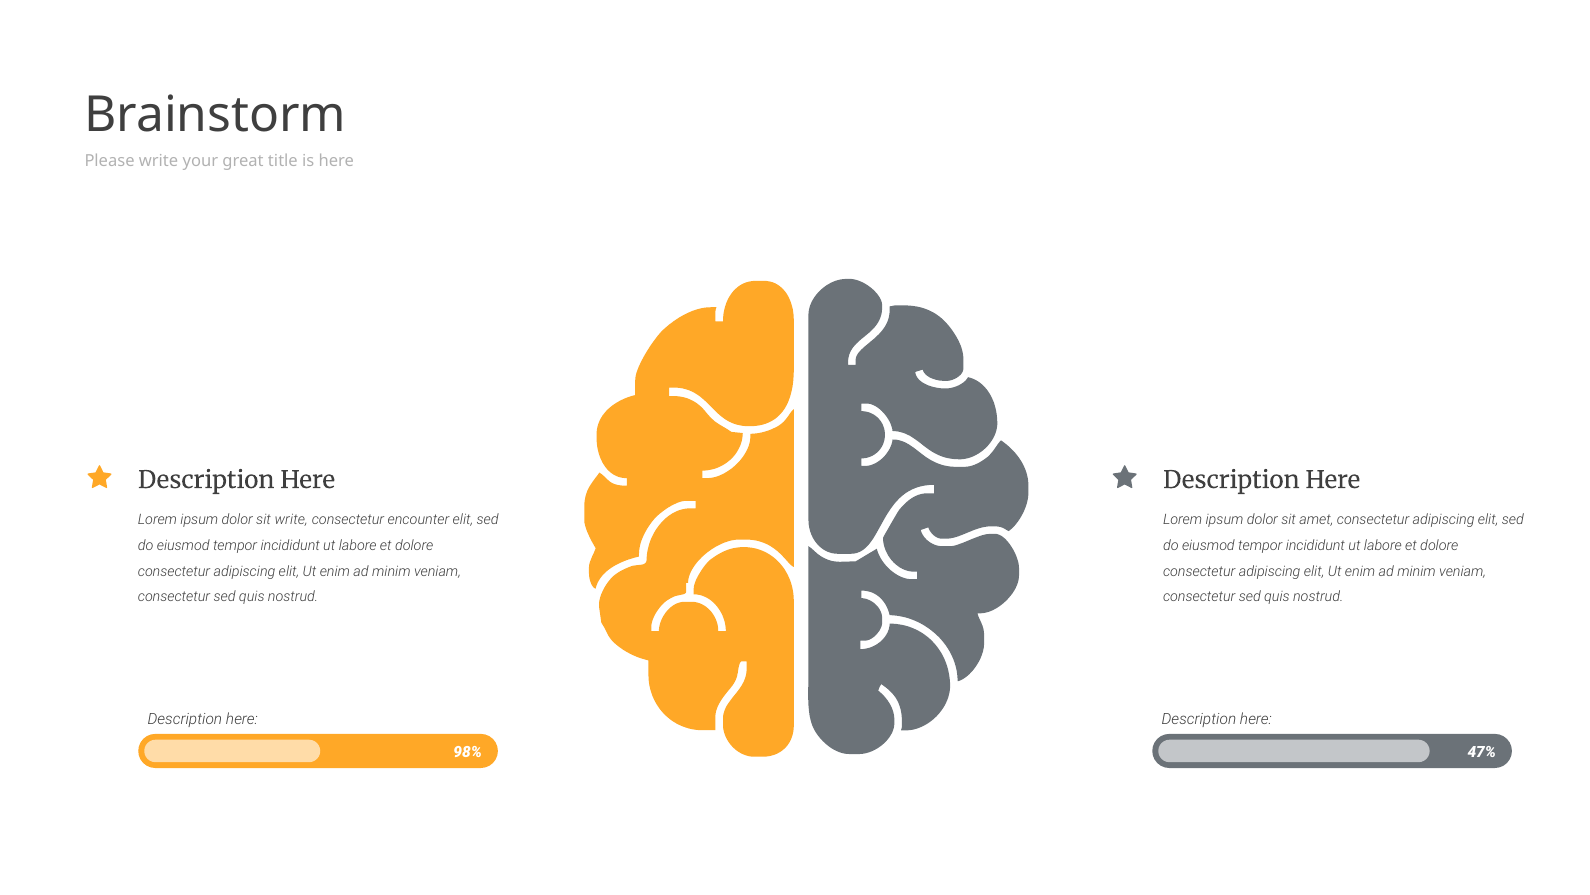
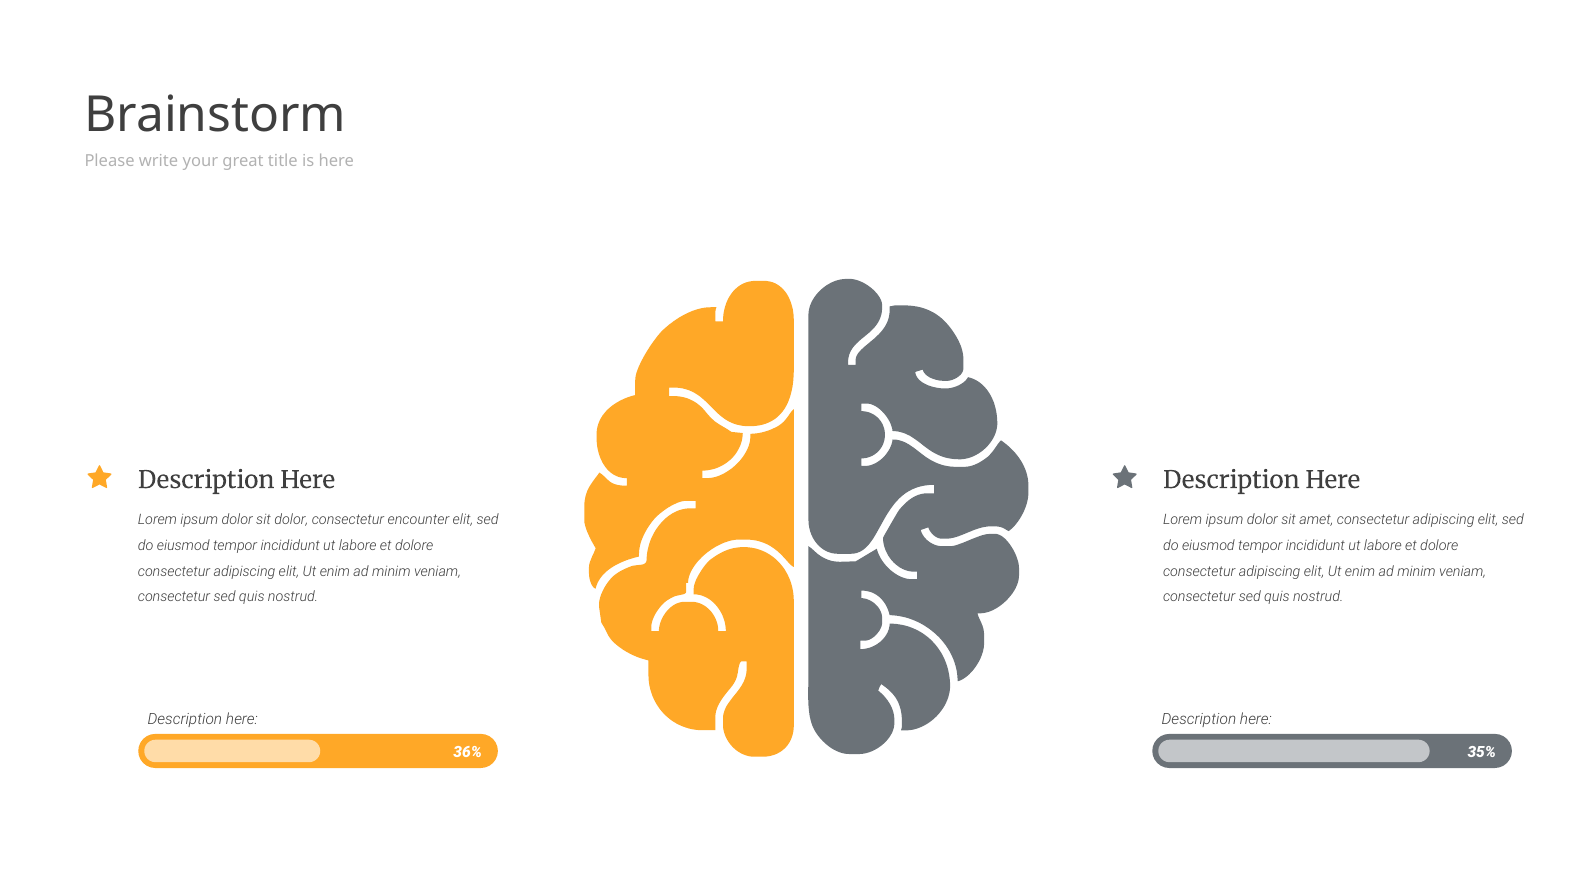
sit write: write -> dolor
98%: 98% -> 36%
47%: 47% -> 35%
